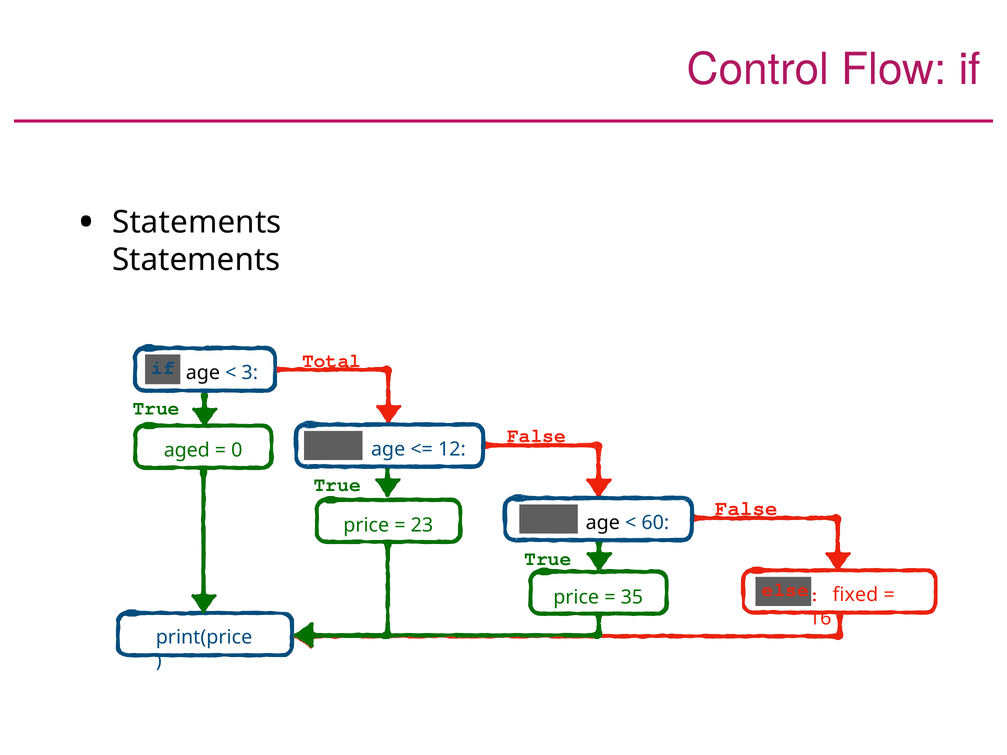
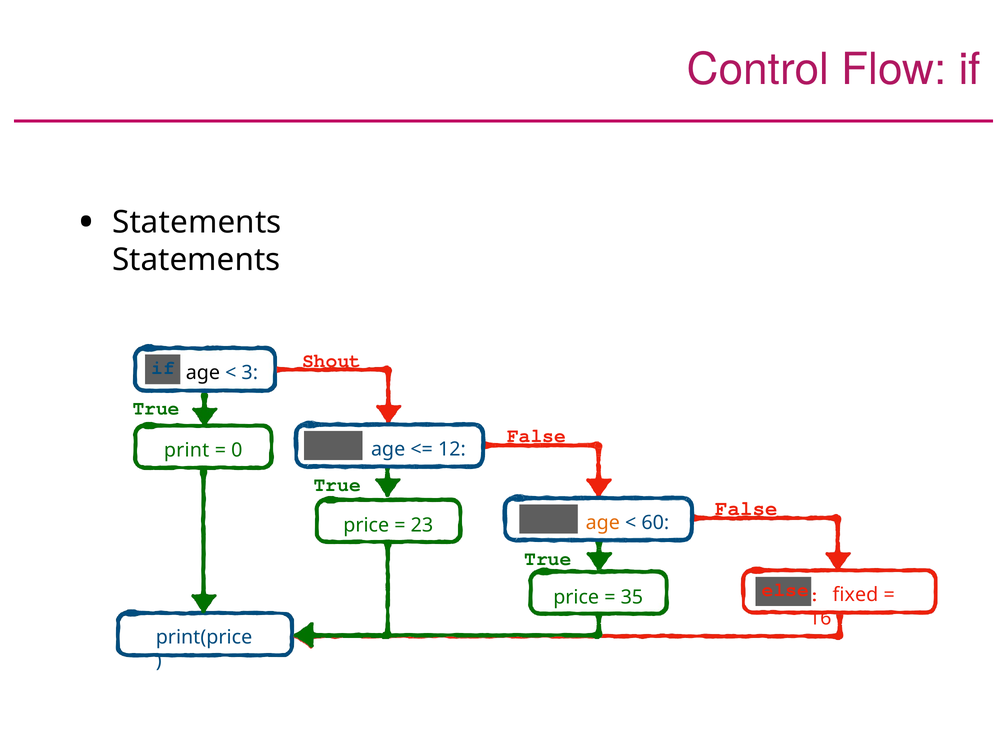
Total: Total -> Shout
aged: aged -> print
age at (603, 523) colour: black -> orange
